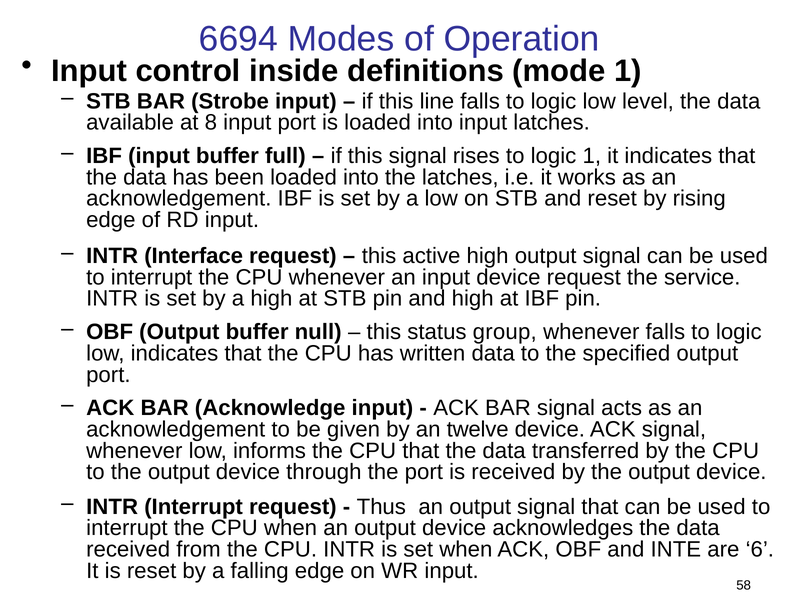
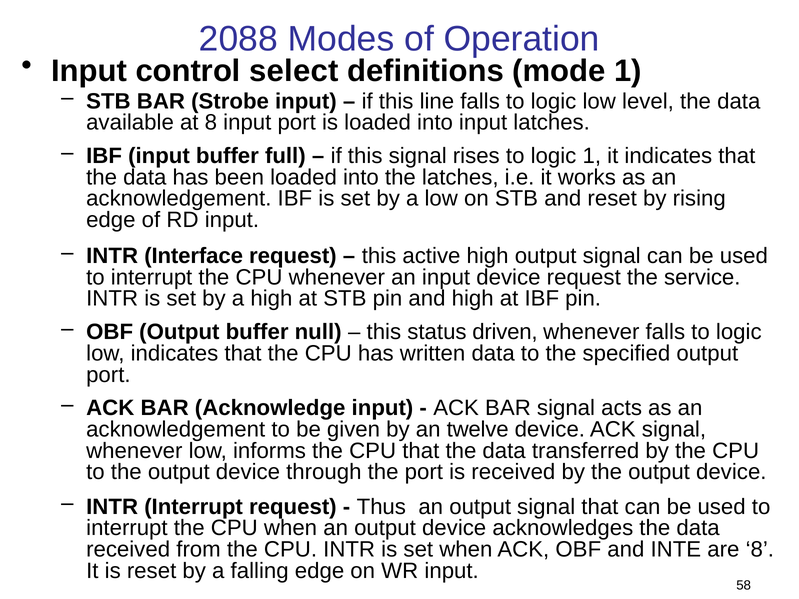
6694: 6694 -> 2088
inside: inside -> select
group: group -> driven
are 6: 6 -> 8
